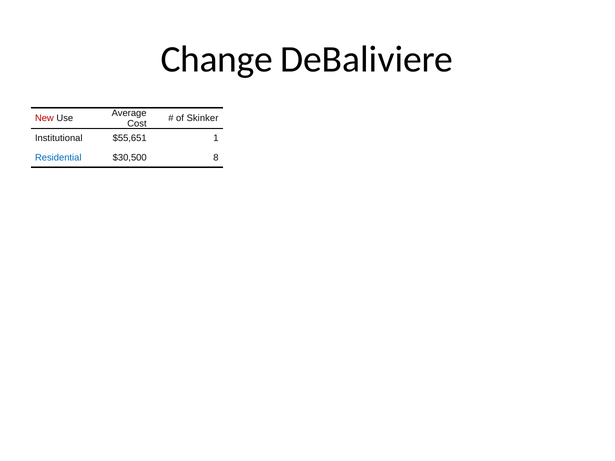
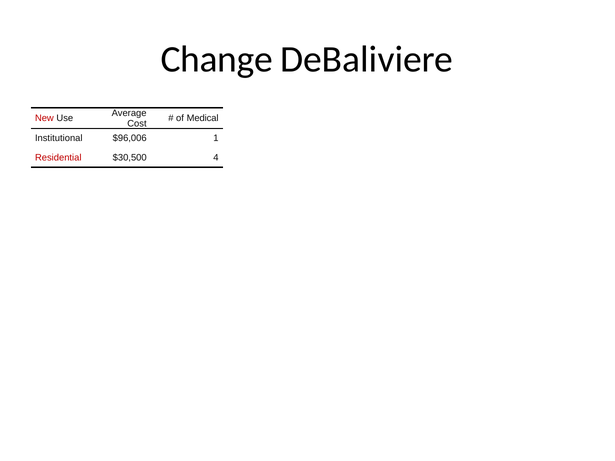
Skinker: Skinker -> Medical
$55,651: $55,651 -> $96,006
Residential colour: blue -> red
8: 8 -> 4
